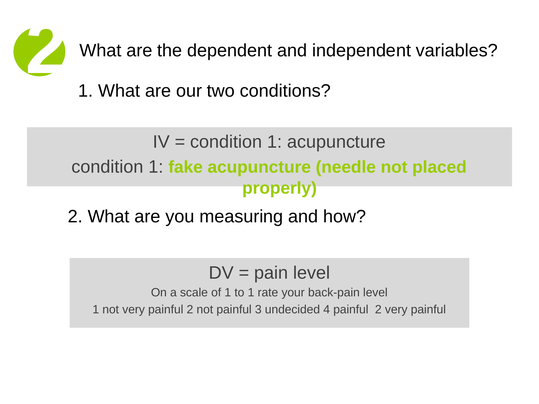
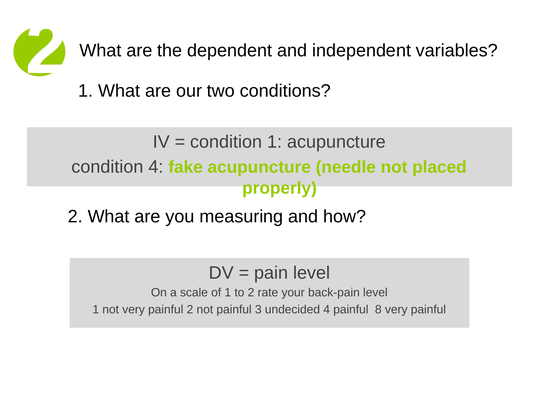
1 at (156, 167): 1 -> 4
to 1: 1 -> 2
4 painful 2: 2 -> 8
